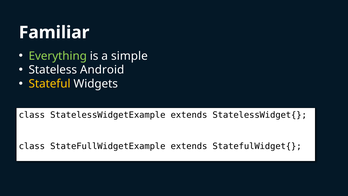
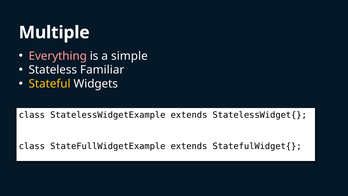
Familiar: Familiar -> Multiple
Everything colour: light green -> pink
Android: Android -> Familiar
